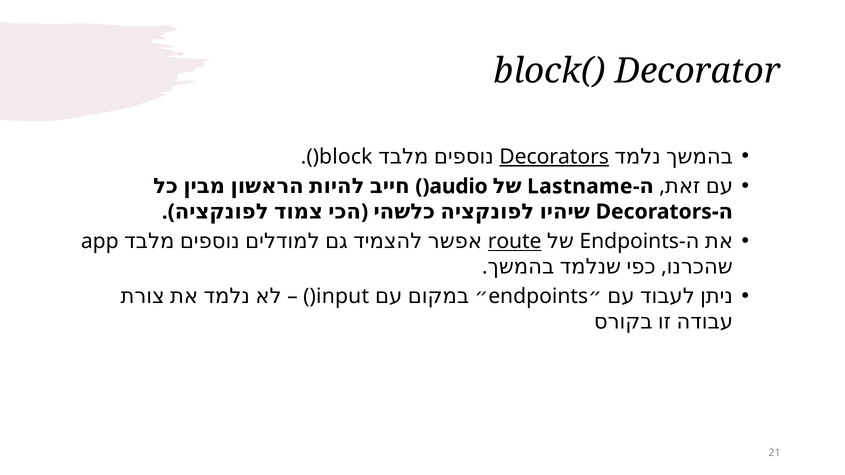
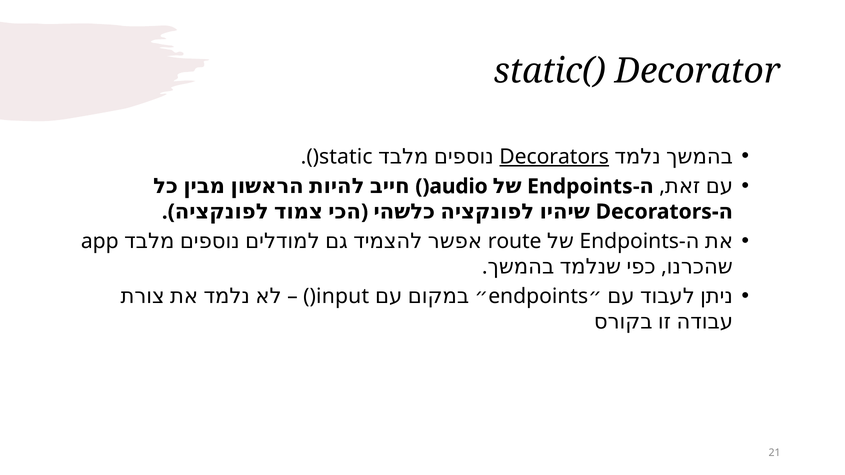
block(: block( -> static(
block: block -> static
Lastname at (580, 186): Lastname -> Endpoints
route underline: present -> none
